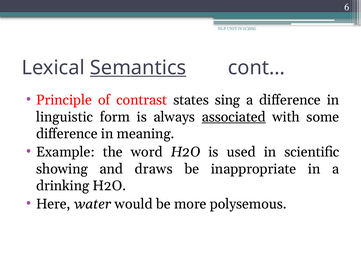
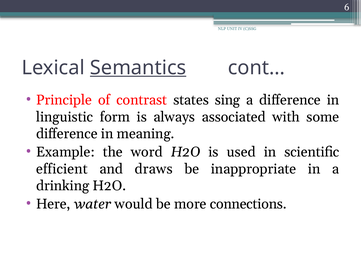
associated underline: present -> none
showing: showing -> efficient
polysemous: polysemous -> connections
